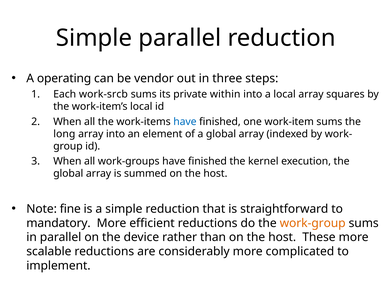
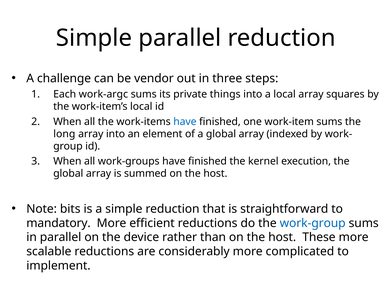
operating: operating -> challenge
work-srcb: work-srcb -> work-argc
within: within -> things
fine: fine -> bits
work-group colour: orange -> blue
